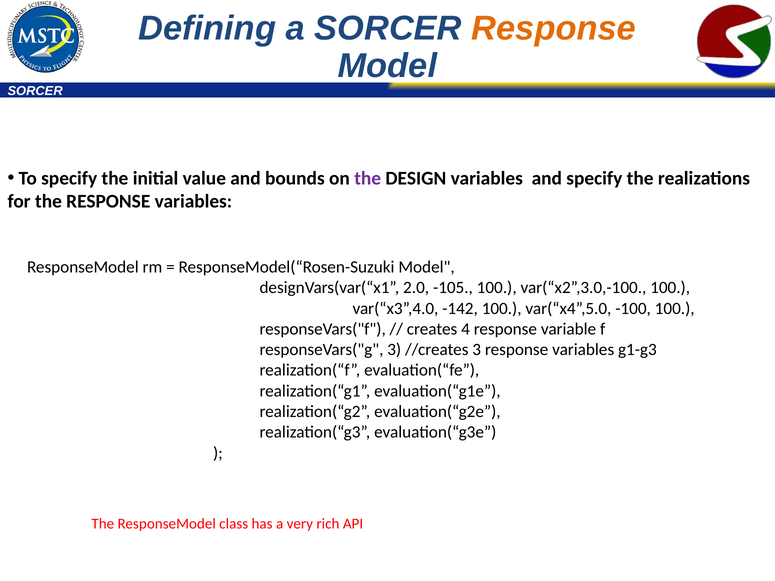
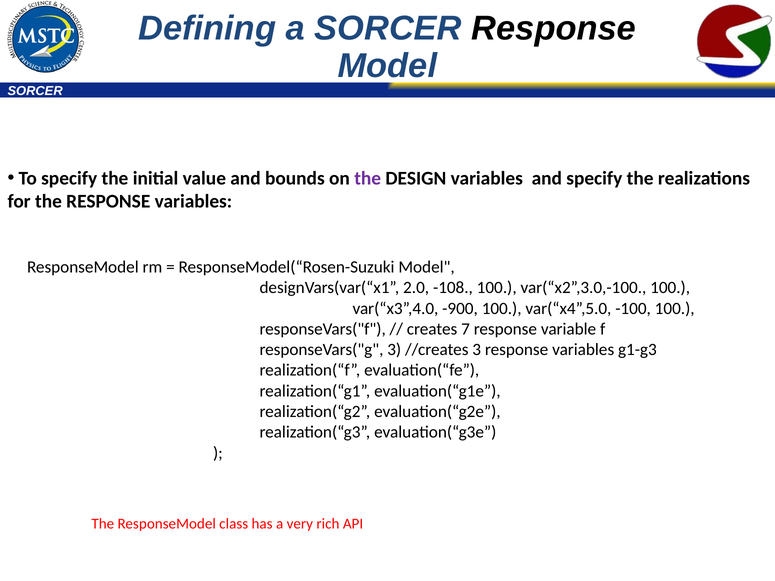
Response at (554, 29) colour: orange -> black
-105: -105 -> -108
-142: -142 -> -900
4: 4 -> 7
